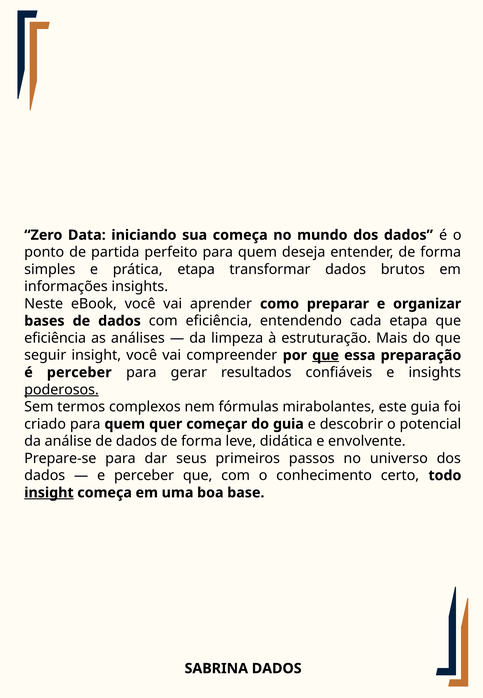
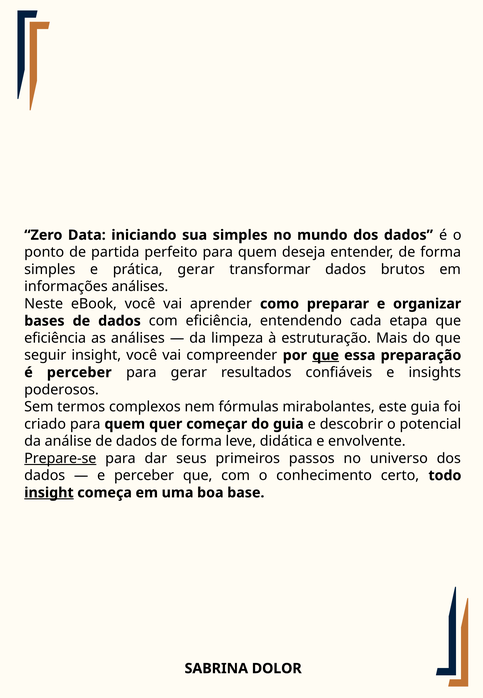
sua começa: começa -> simples
prática etapa: etapa -> gerar
informações insights: insights -> análises
poderosos underline: present -> none
Prepare-se underline: none -> present
SABRINA DADOS: DADOS -> DOLOR
